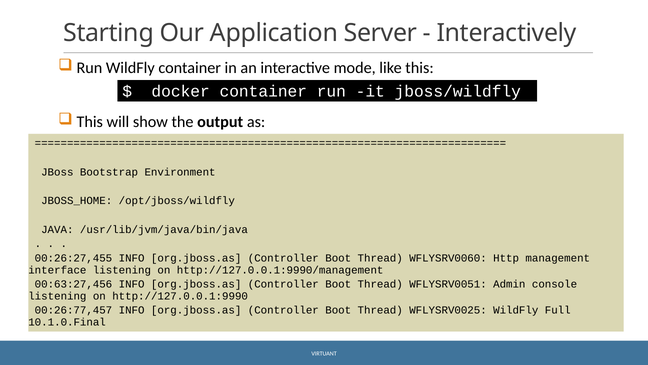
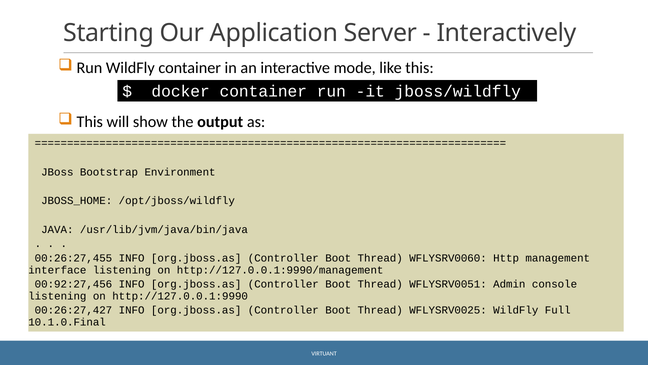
00:63:27,456: 00:63:27,456 -> 00:92:27,456
00:26:77,457: 00:26:77,457 -> 00:26:27,427
